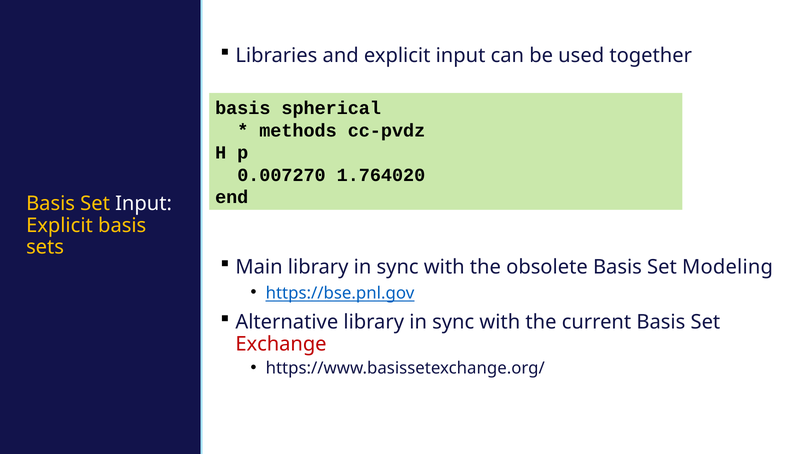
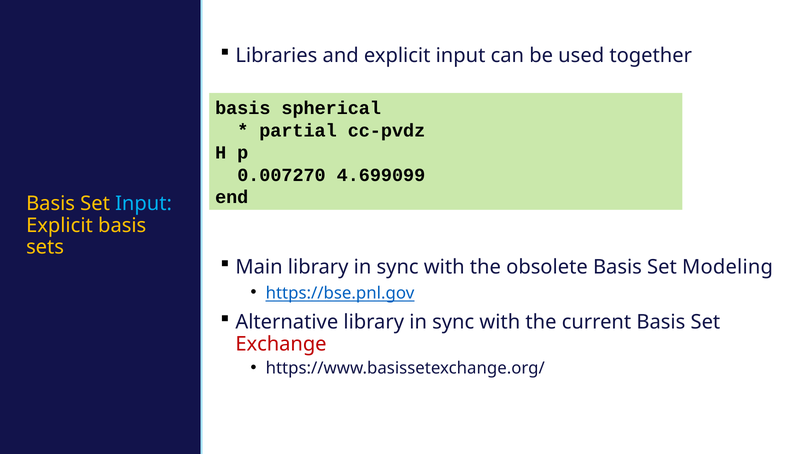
methods: methods -> partial
1.764020: 1.764020 -> 4.699099
Input at (144, 203) colour: white -> light blue
